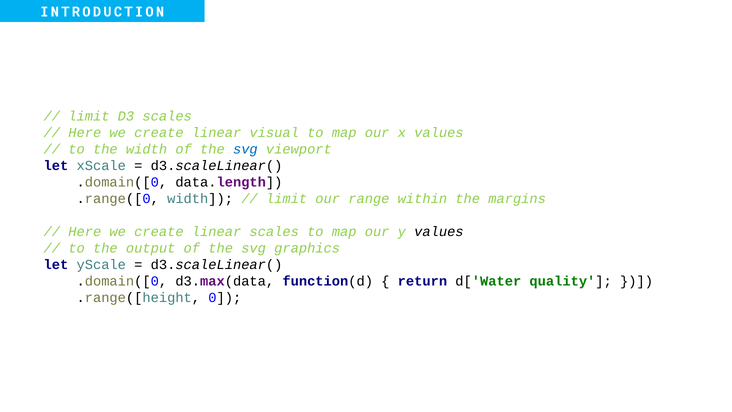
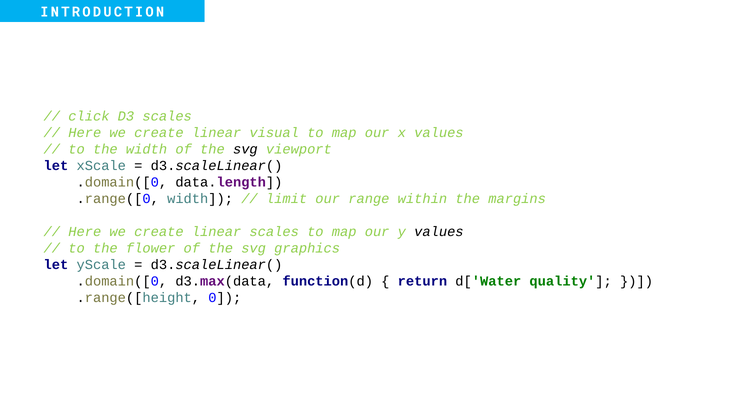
limit at (89, 116): limit -> click
svg at (245, 149) colour: blue -> black
output: output -> flower
